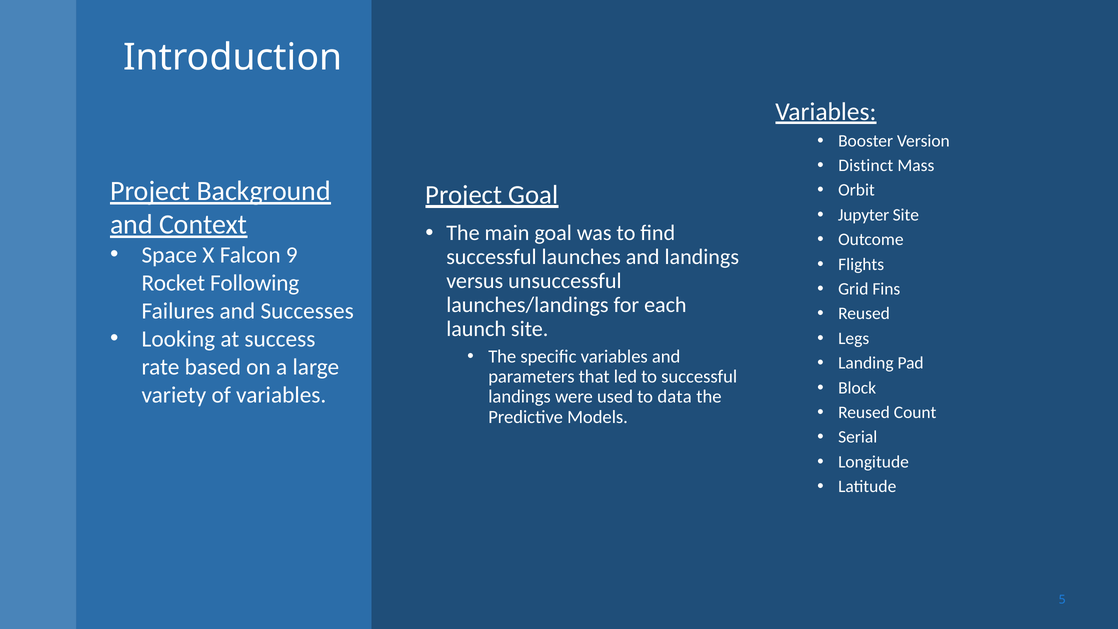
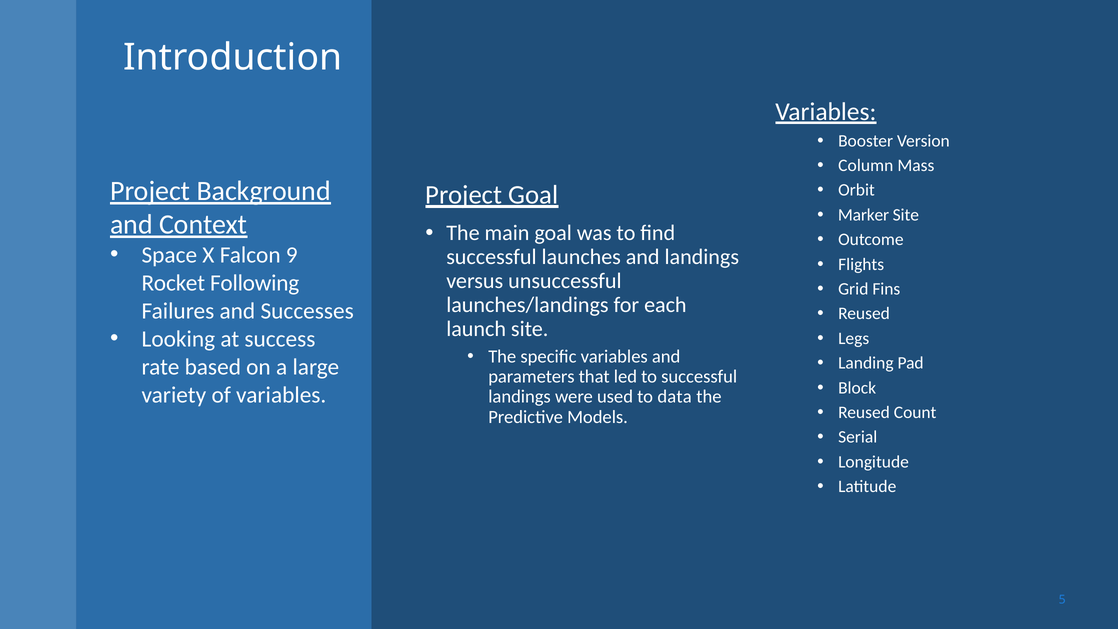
Distinct: Distinct -> Column
Jupyter: Jupyter -> Marker
